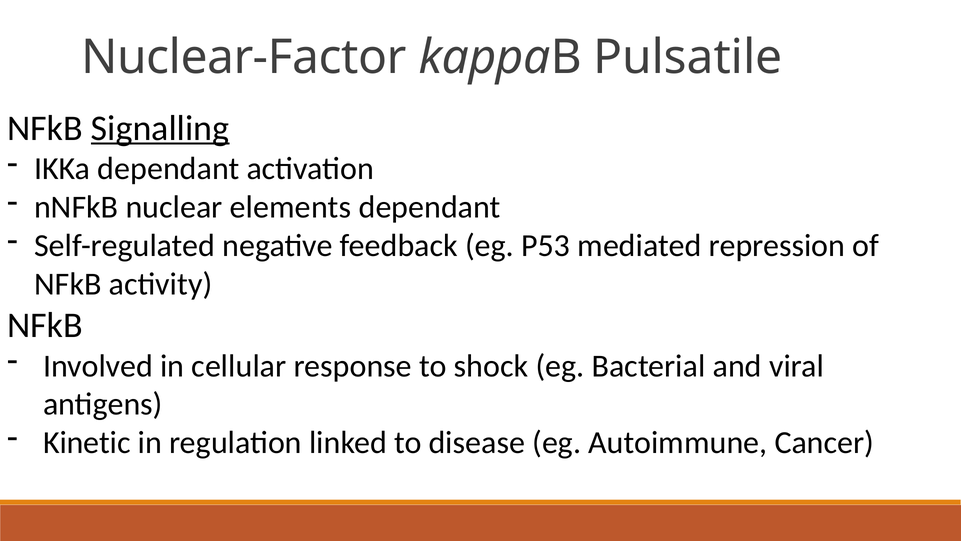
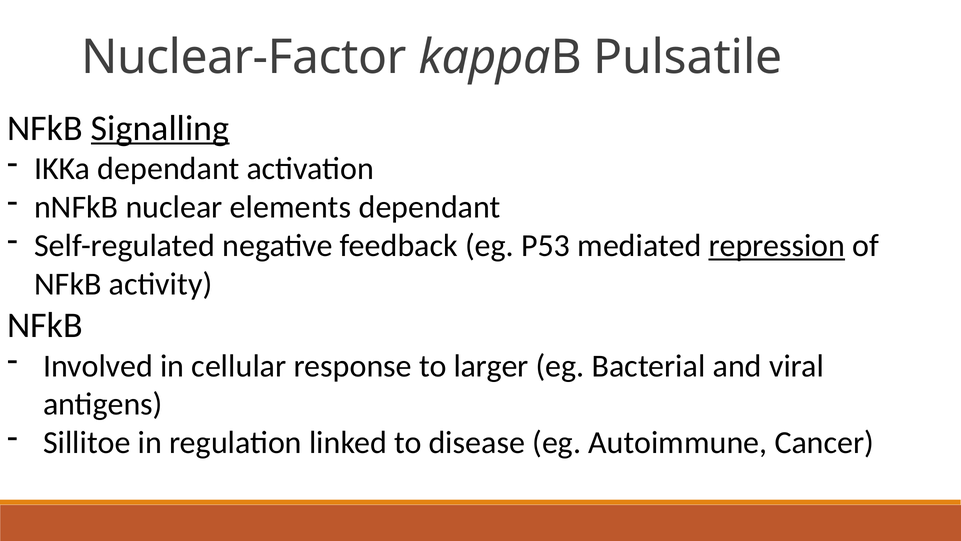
repression underline: none -> present
shock: shock -> larger
Kinetic: Kinetic -> Sillitoe
